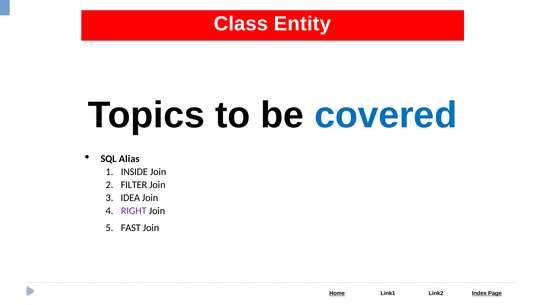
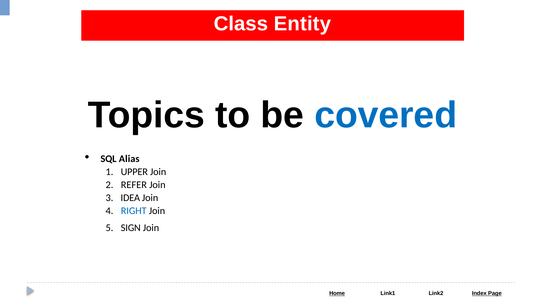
INSIDE: INSIDE -> UPPER
FILTER: FILTER -> REFER
RIGHT colour: purple -> blue
FAST: FAST -> SIGN
